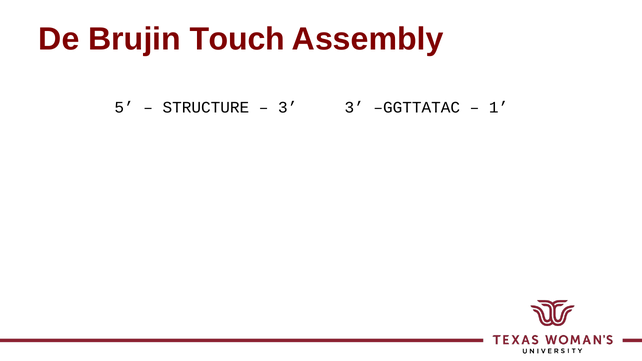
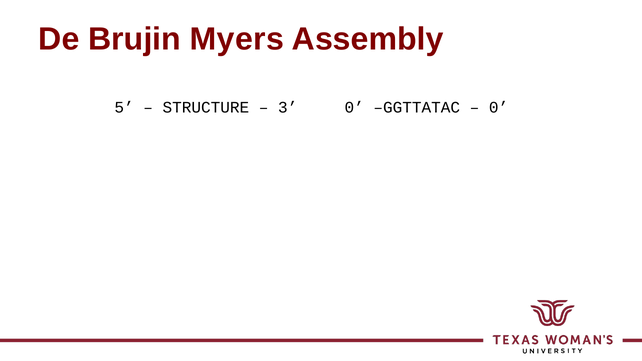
Touch: Touch -> Myers
3 3: 3 -> 0
1 at (499, 107): 1 -> 0
